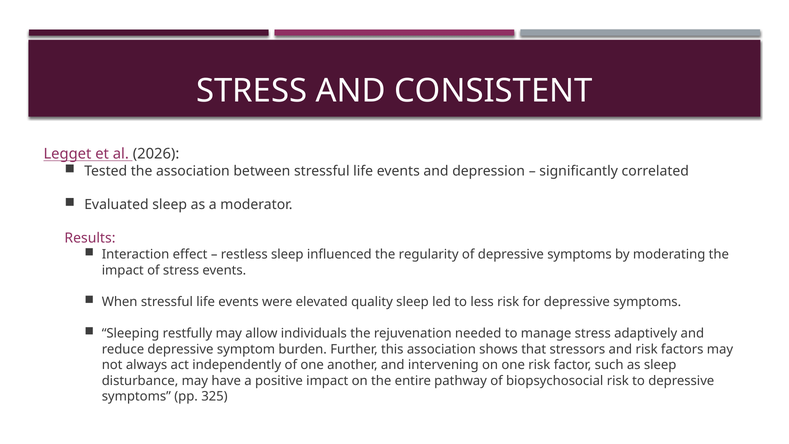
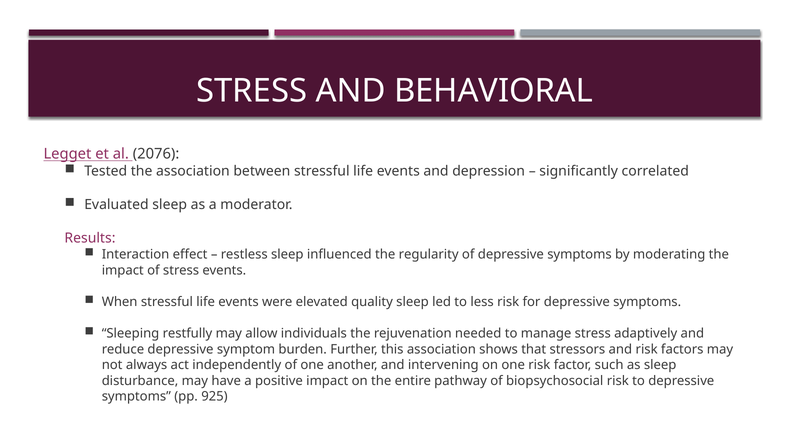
CONSISTENT: CONSISTENT -> BEHAVIORAL
2026: 2026 -> 2076
325: 325 -> 925
